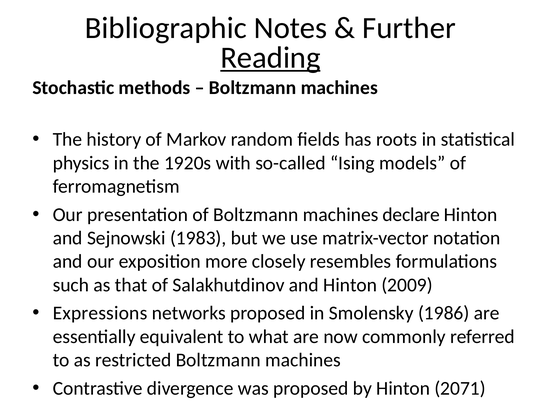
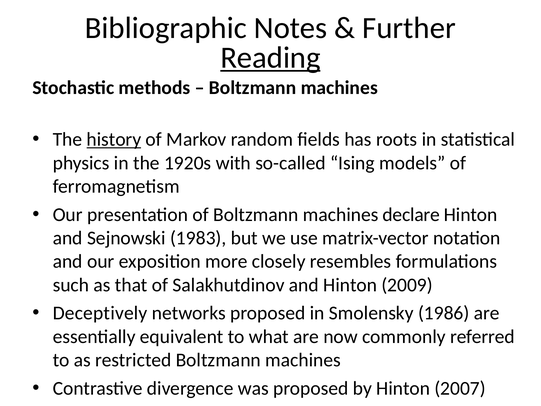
history underline: none -> present
Expressions: Expressions -> Deceptively
2071: 2071 -> 2007
